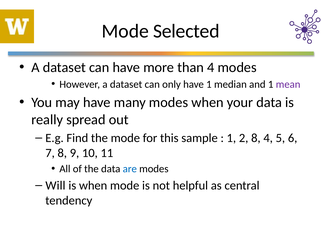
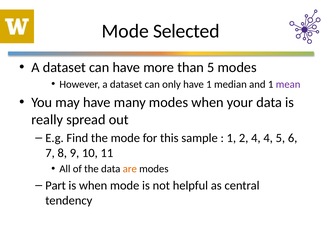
than 4: 4 -> 5
2 8: 8 -> 4
are colour: blue -> orange
Will: Will -> Part
